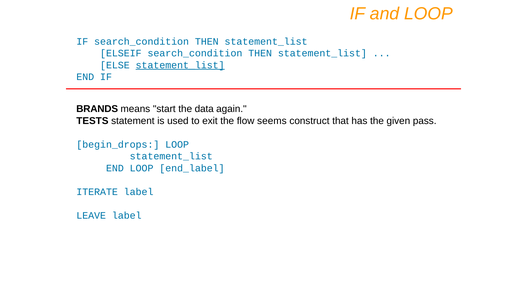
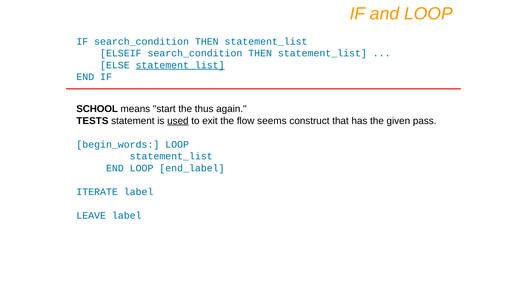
BRANDS: BRANDS -> SCHOOL
data: data -> thus
used underline: none -> present
begin_drops: begin_drops -> begin_words
